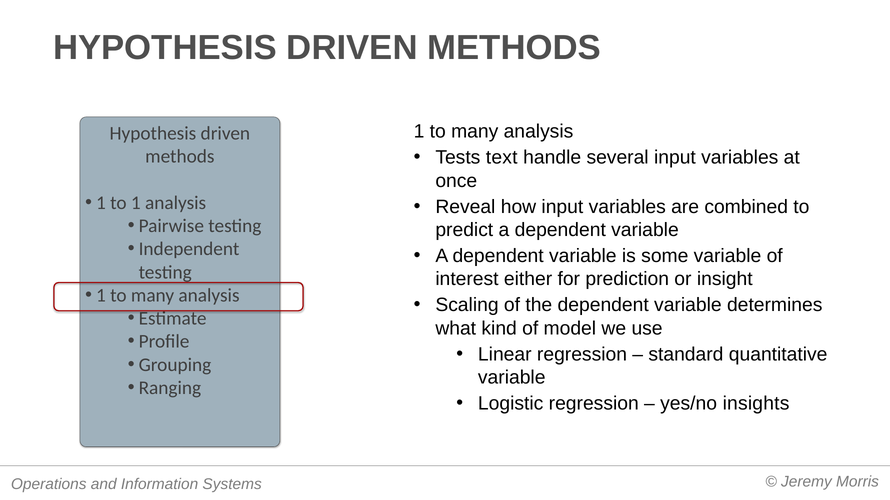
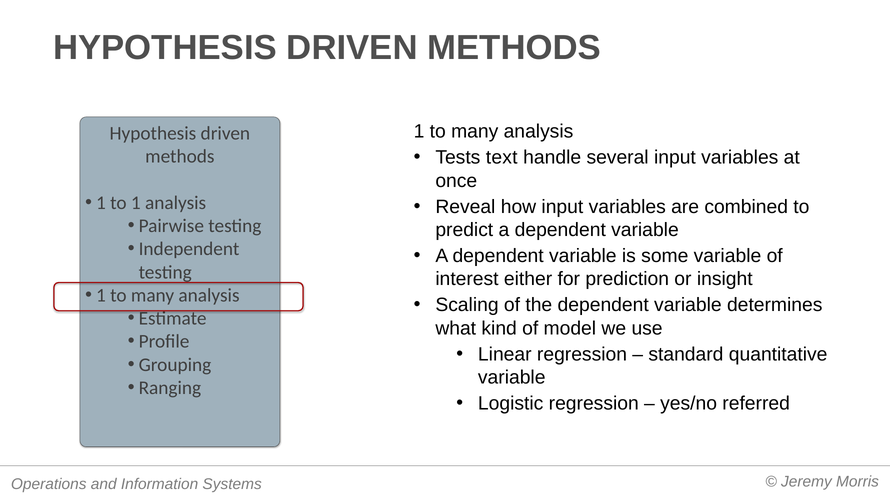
insights: insights -> referred
